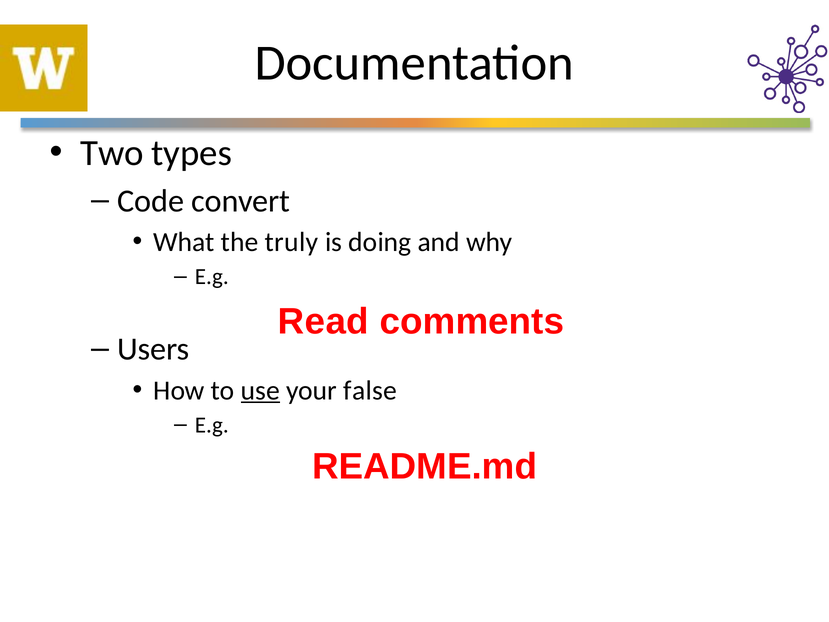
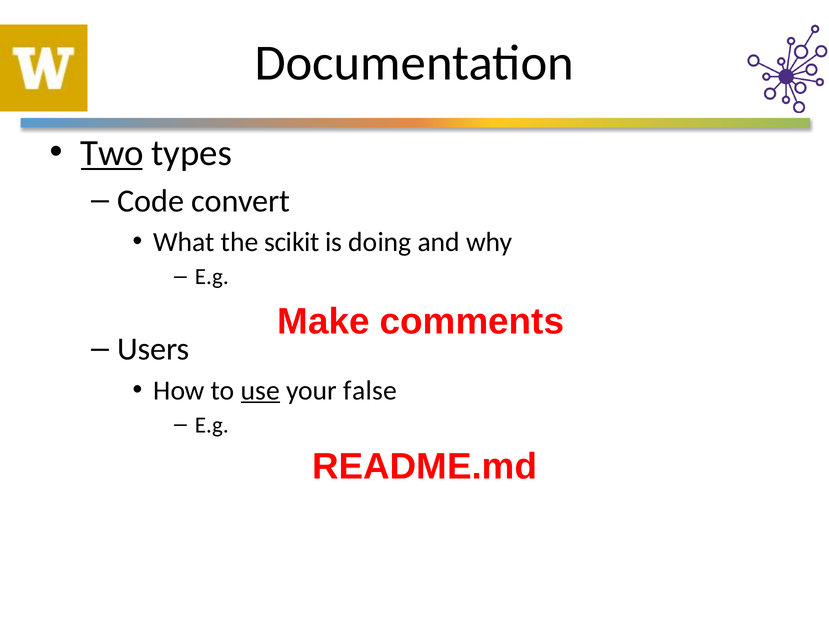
Two underline: none -> present
truly: truly -> scikit
Read: Read -> Make
